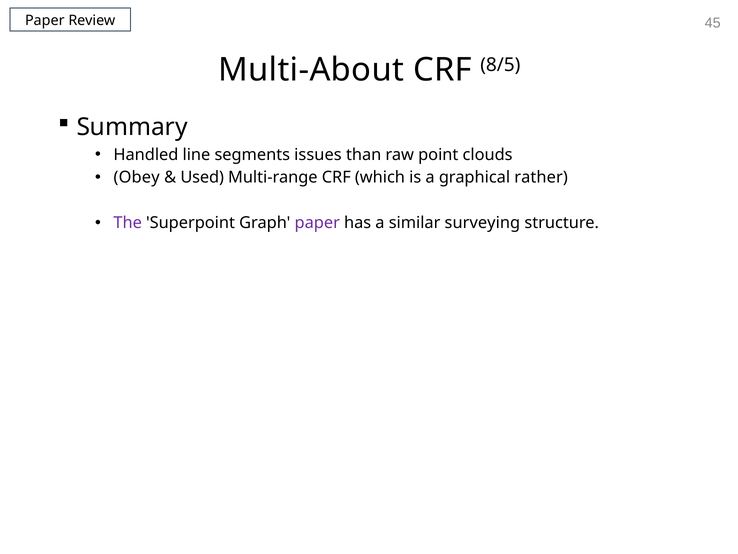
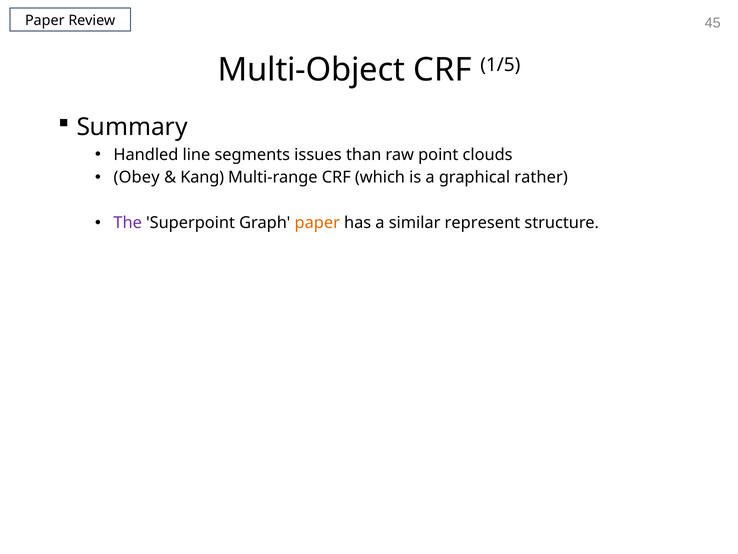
Multi-About: Multi-About -> Multi-Object
8/5: 8/5 -> 1/5
Used: Used -> Kang
paper at (317, 223) colour: purple -> orange
surveying: surveying -> represent
